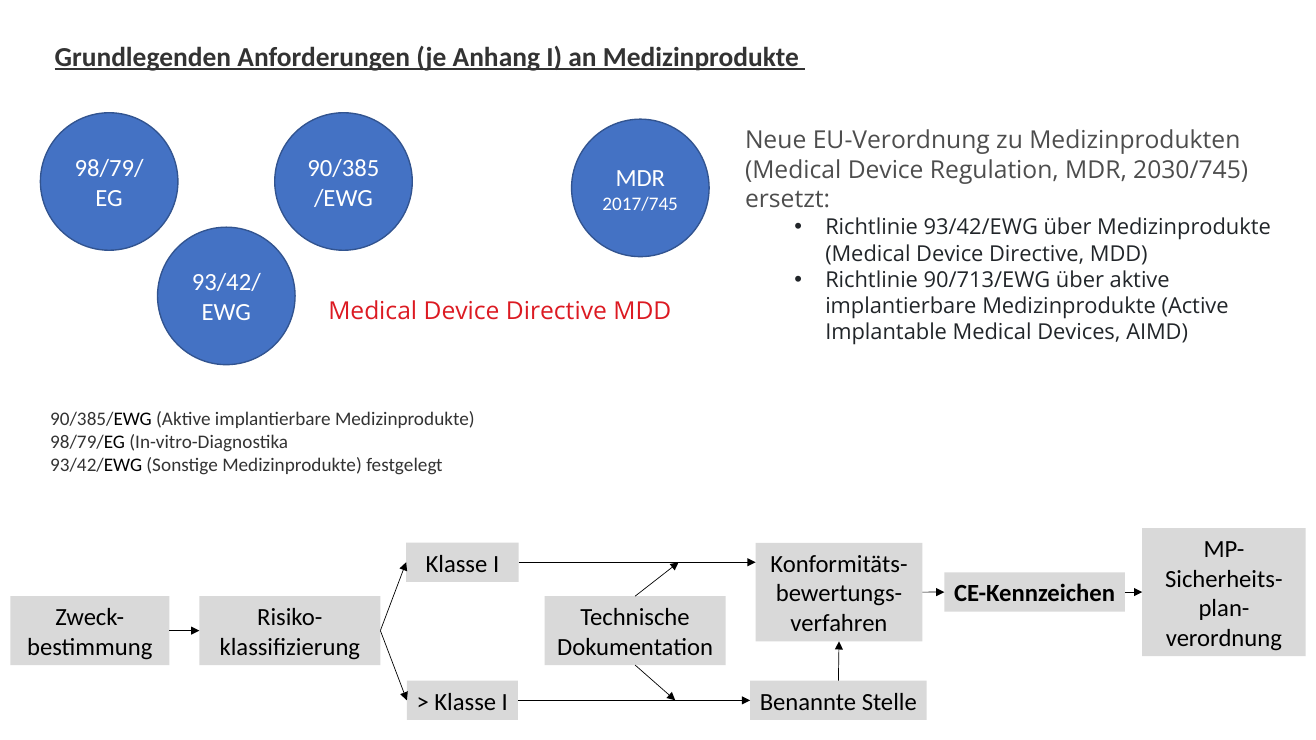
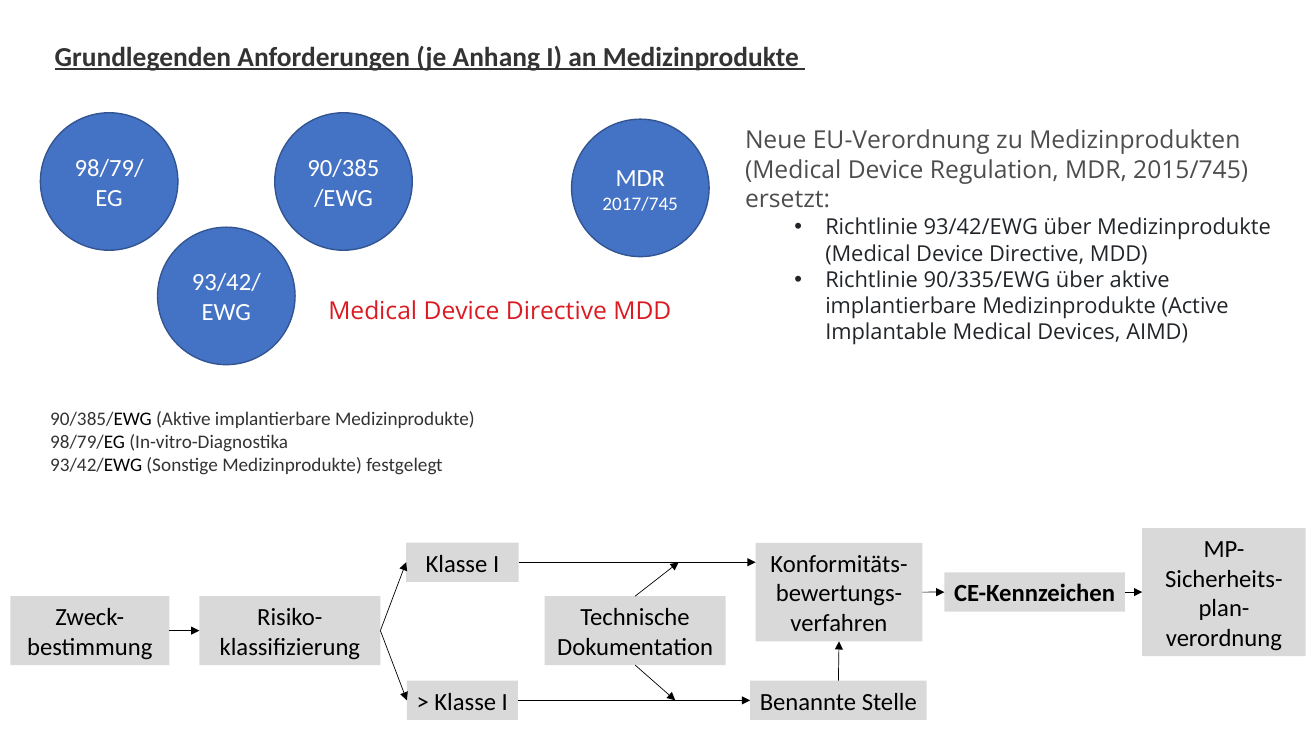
2030/745: 2030/745 -> 2015/745
90/713/EWG: 90/713/EWG -> 90/335/EWG
